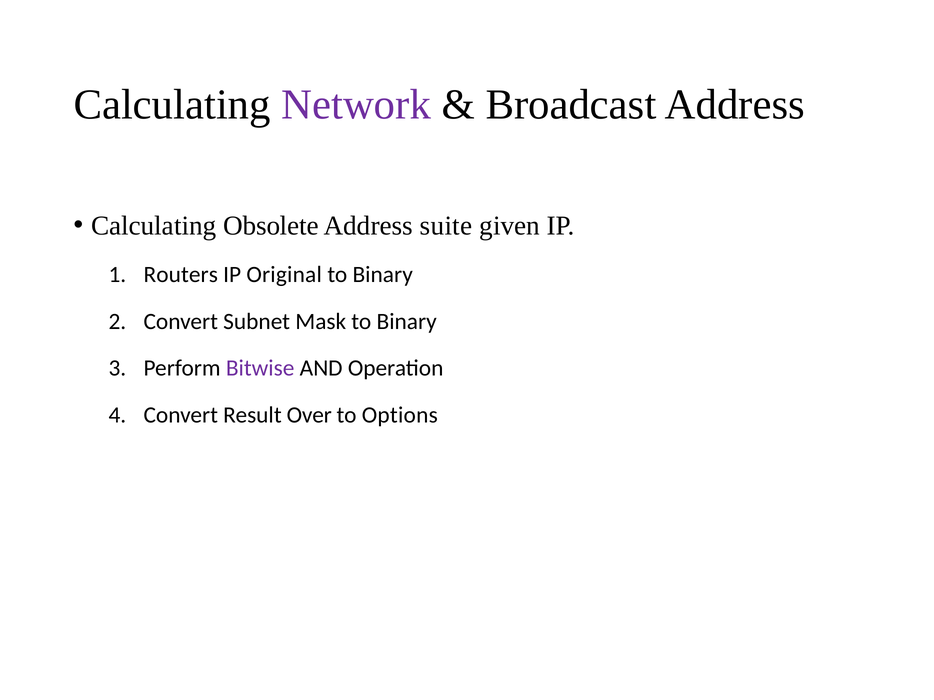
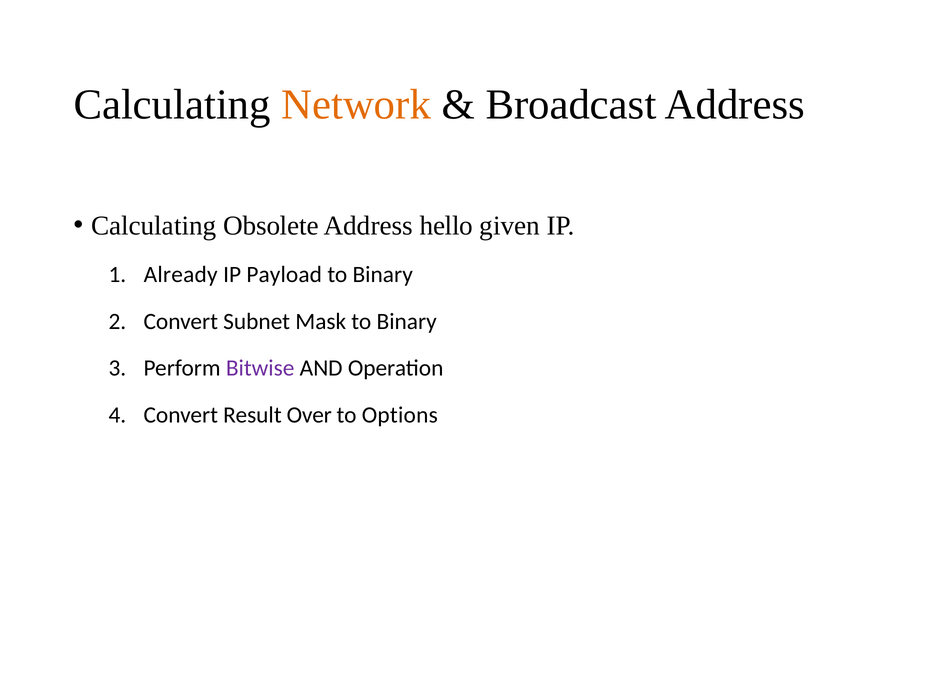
Network colour: purple -> orange
suite: suite -> hello
Routers: Routers -> Already
Original: Original -> Payload
